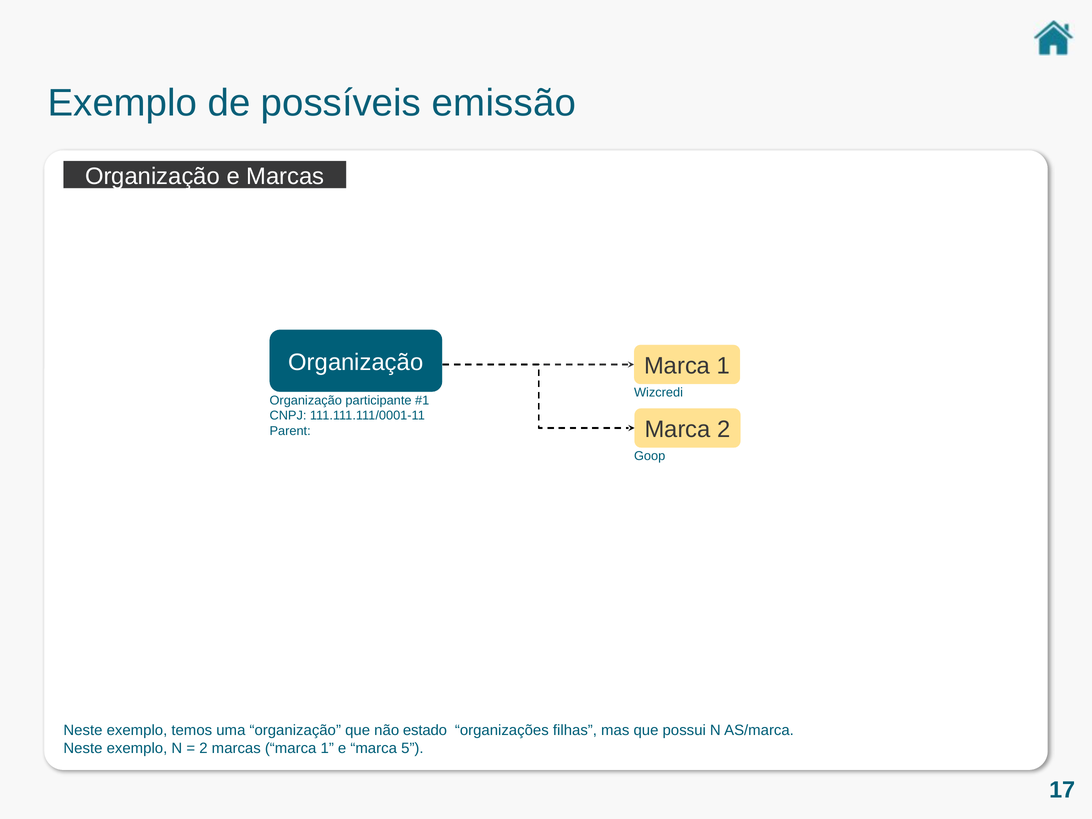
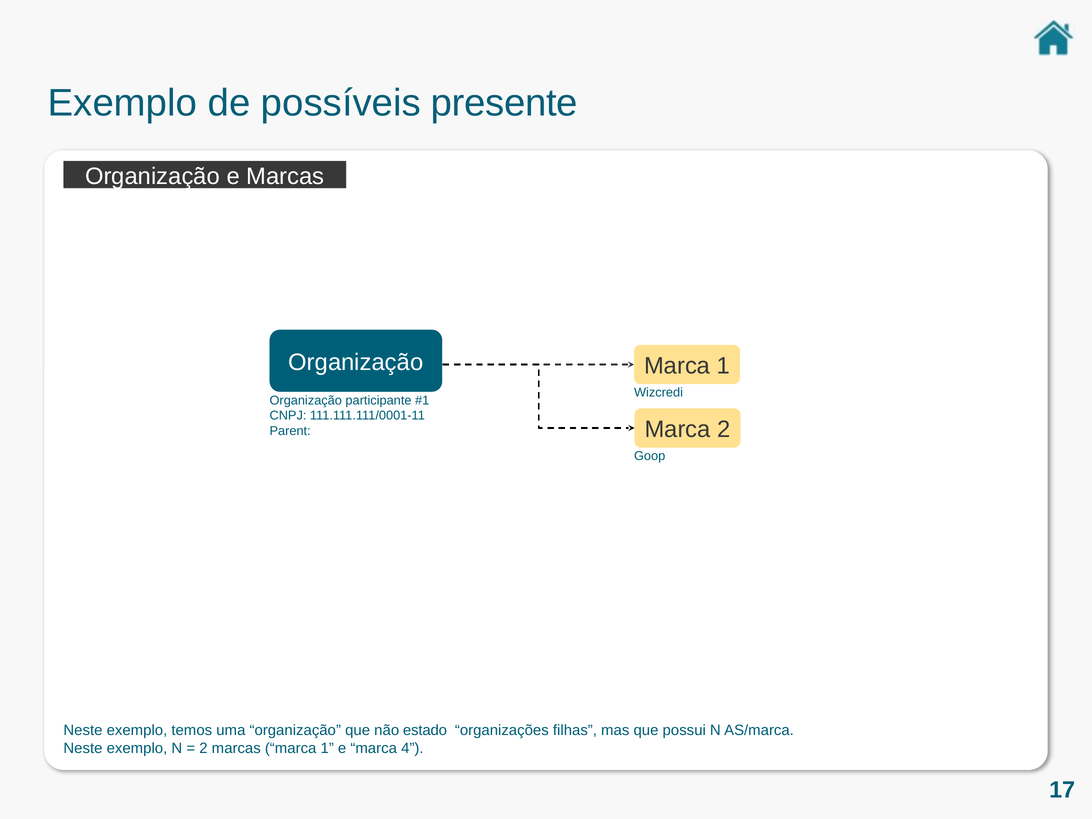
emissão: emissão -> presente
5: 5 -> 4
